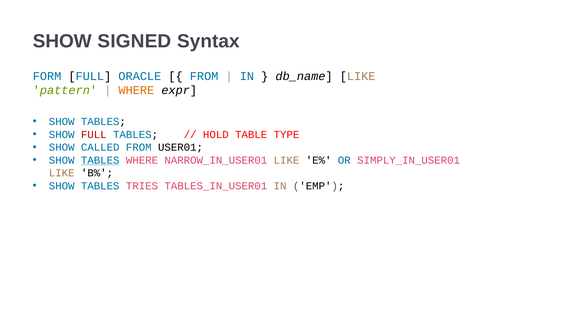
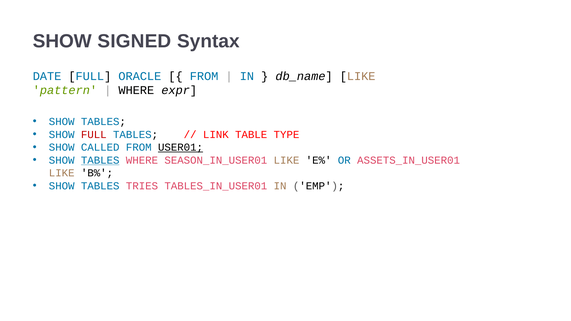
FORM: FORM -> DATE
WHERE at (136, 90) colour: orange -> black
HOLD: HOLD -> LINK
USER01 underline: none -> present
NARROW_IN_USER01: NARROW_IN_USER01 -> SEASON_IN_USER01
SIMPLY_IN_USER01: SIMPLY_IN_USER01 -> ASSETS_IN_USER01
